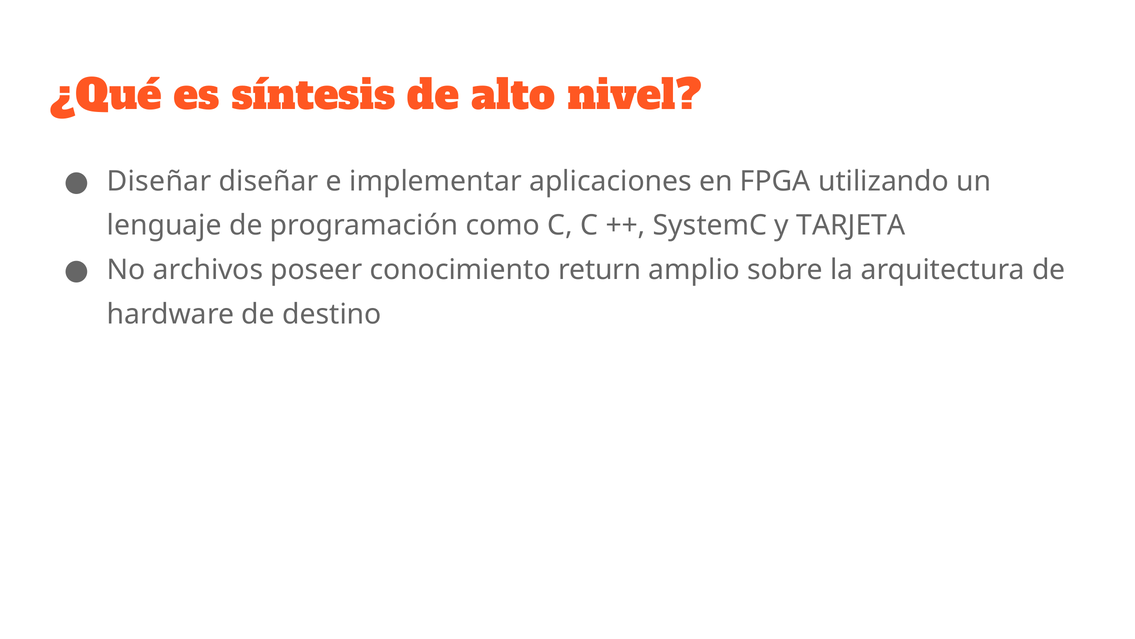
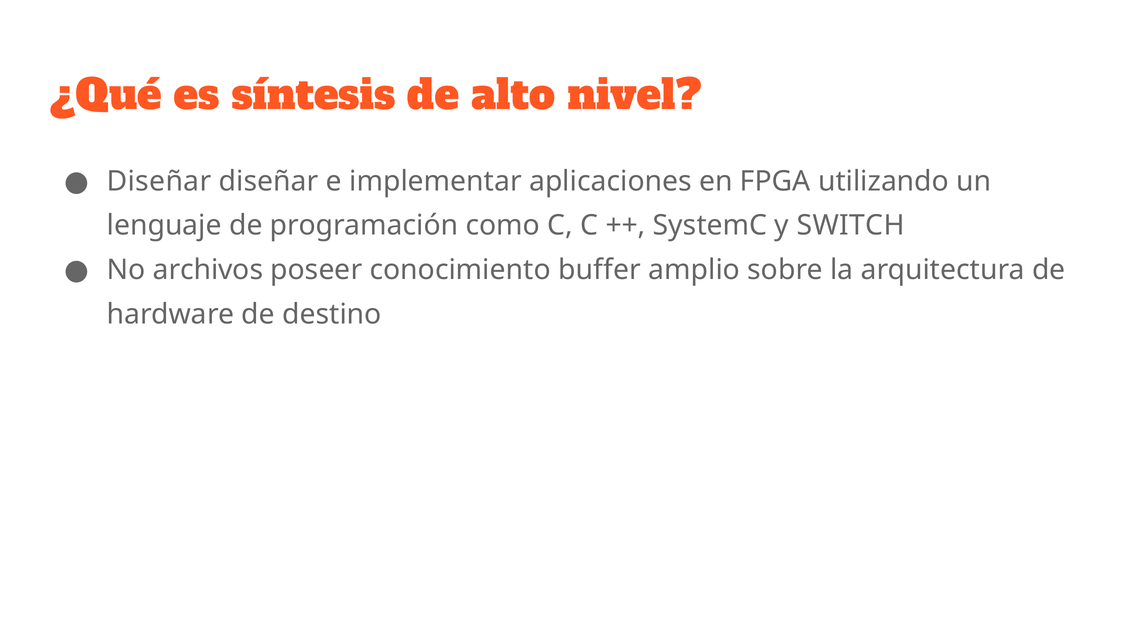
TARJETA: TARJETA -> SWITCH
return: return -> buffer
